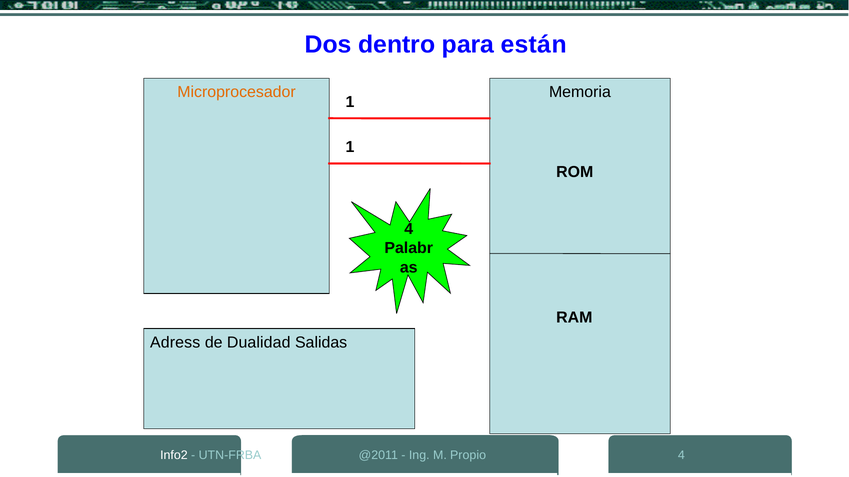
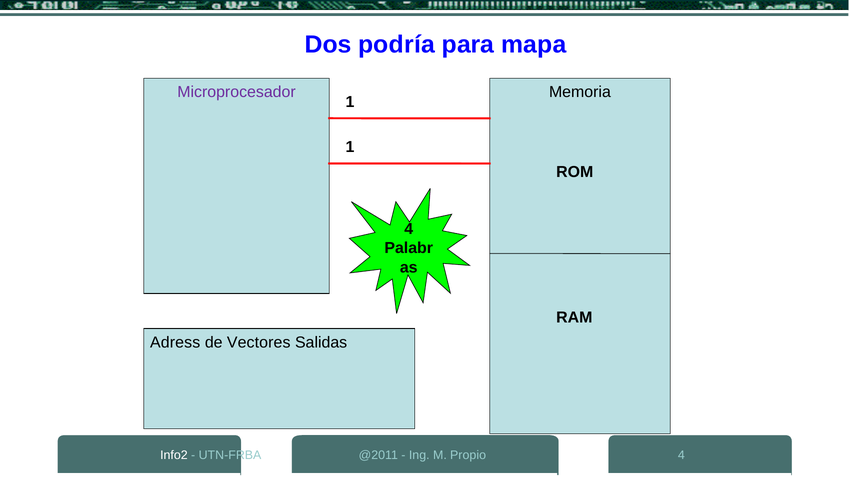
dentro: dentro -> podría
están: están -> mapa
Microprocesador colour: orange -> purple
Dualidad: Dualidad -> Vectores
